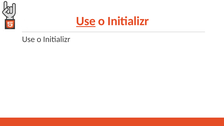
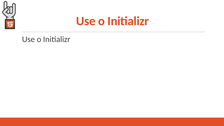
Use at (86, 21) underline: present -> none
